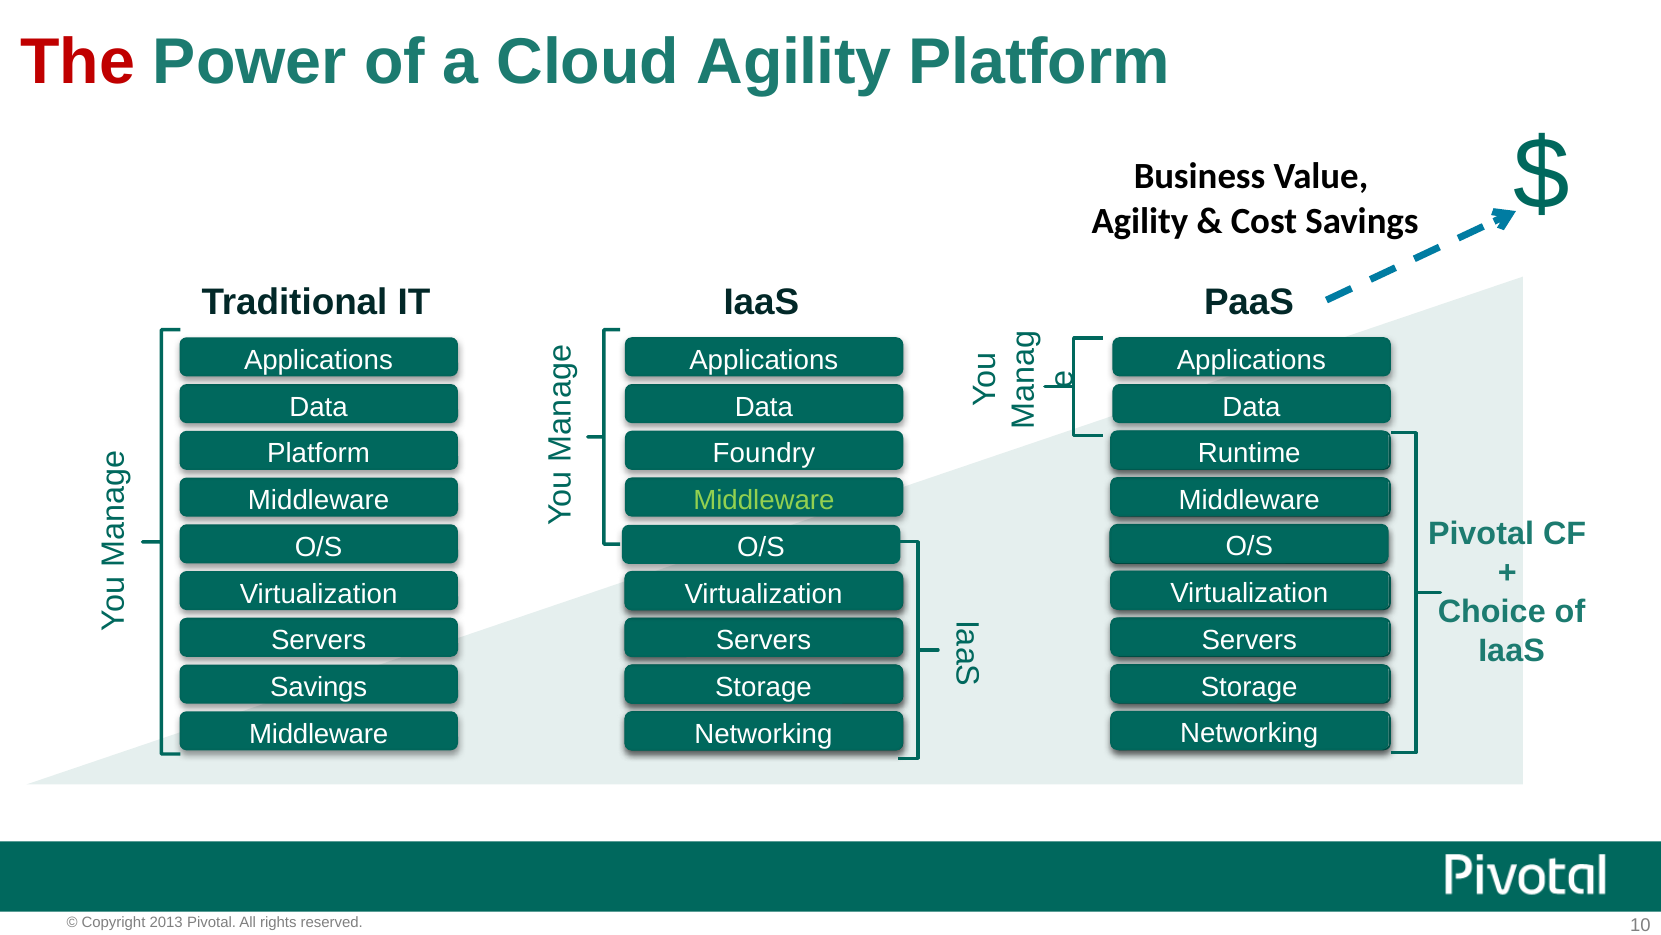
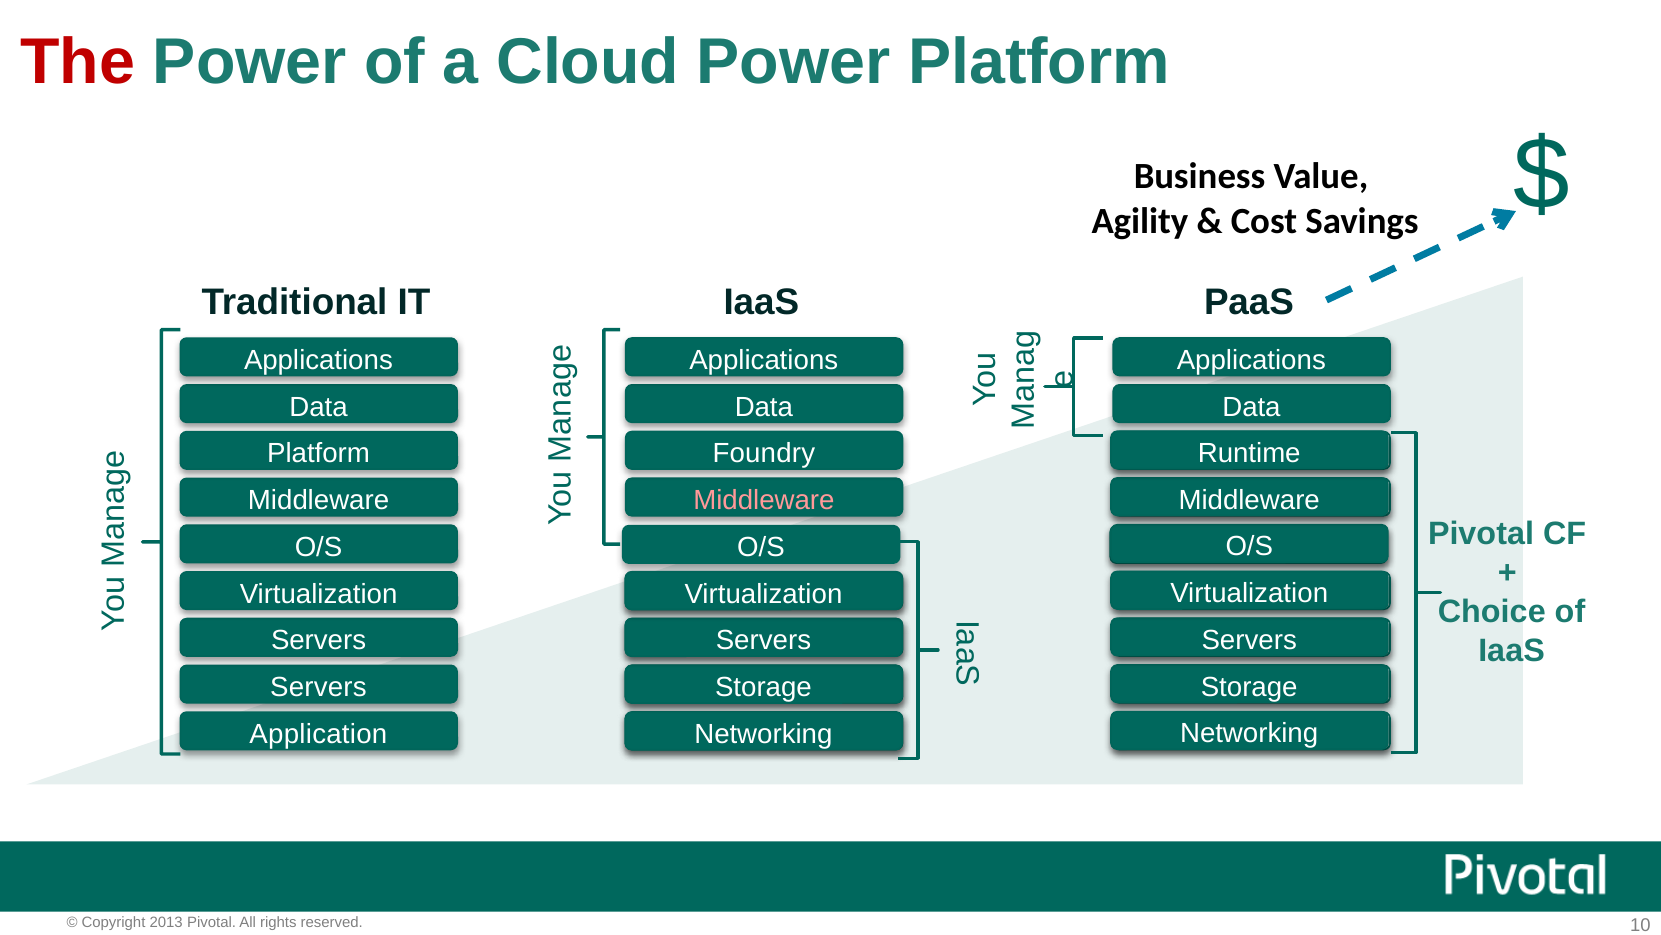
Cloud Agility: Agility -> Power
Middleware at (764, 500) colour: light green -> pink
Savings at (319, 687): Savings -> Servers
Middleware at (319, 734): Middleware -> Application
